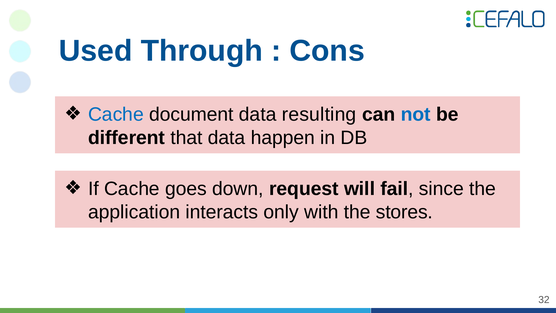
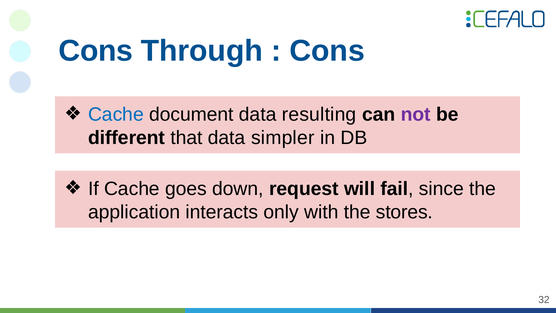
Used at (96, 51): Used -> Cons
not colour: blue -> purple
happen: happen -> simpler
